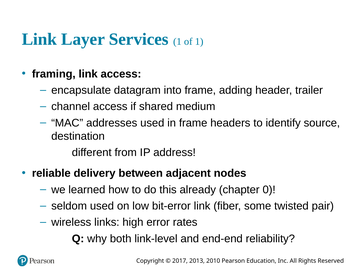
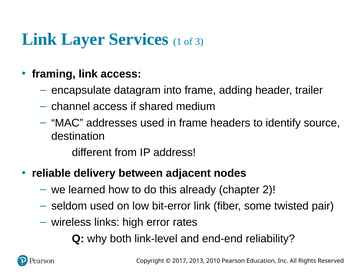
of 1: 1 -> 3
0: 0 -> 2
